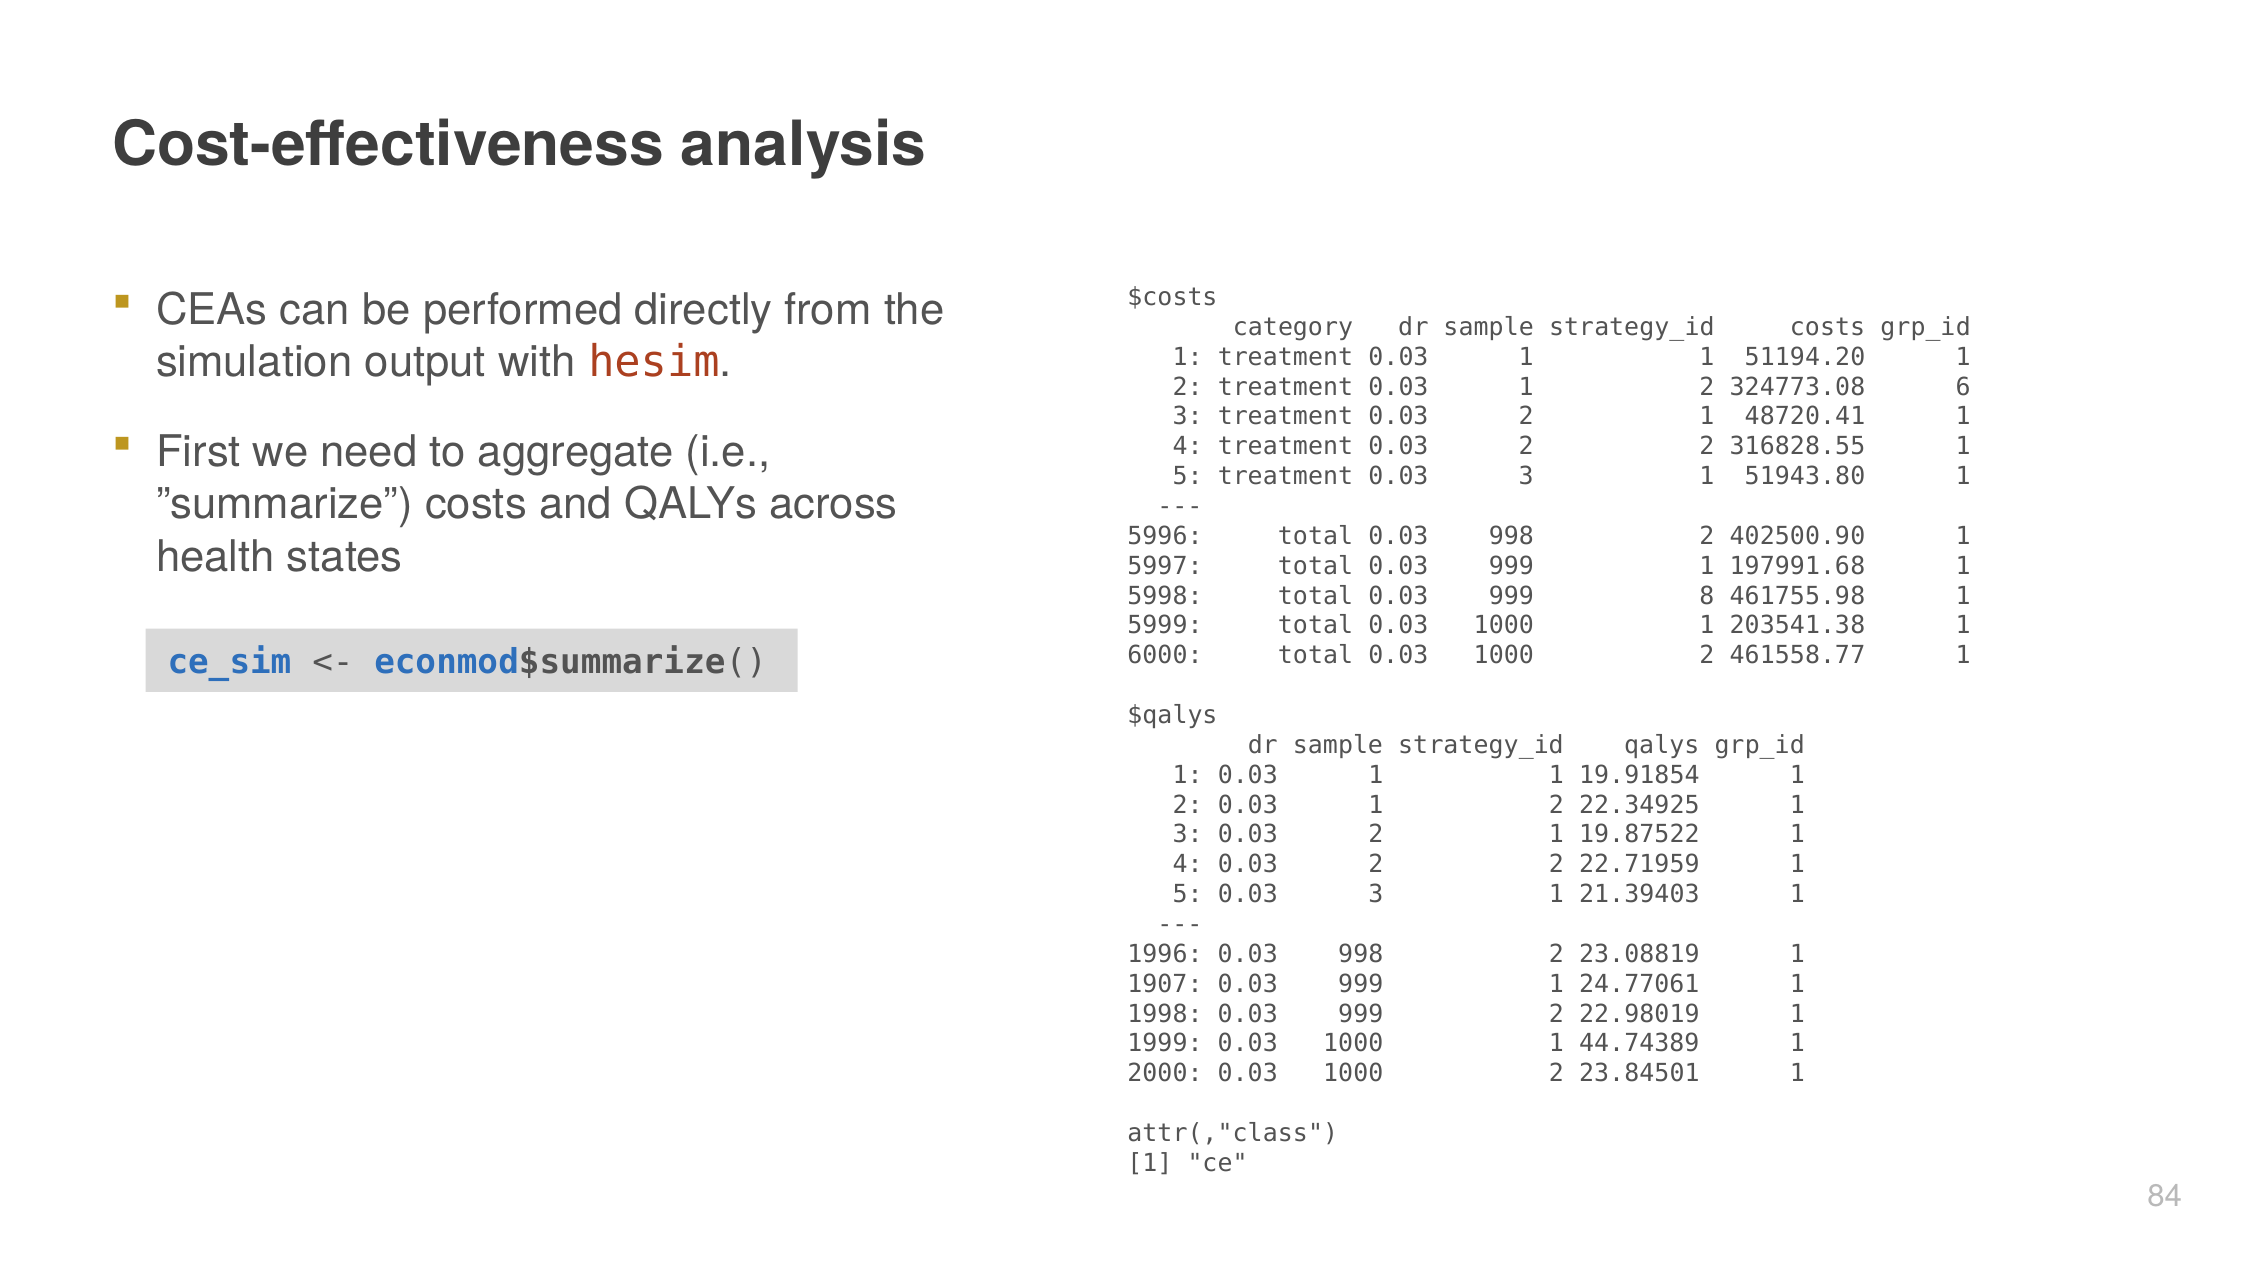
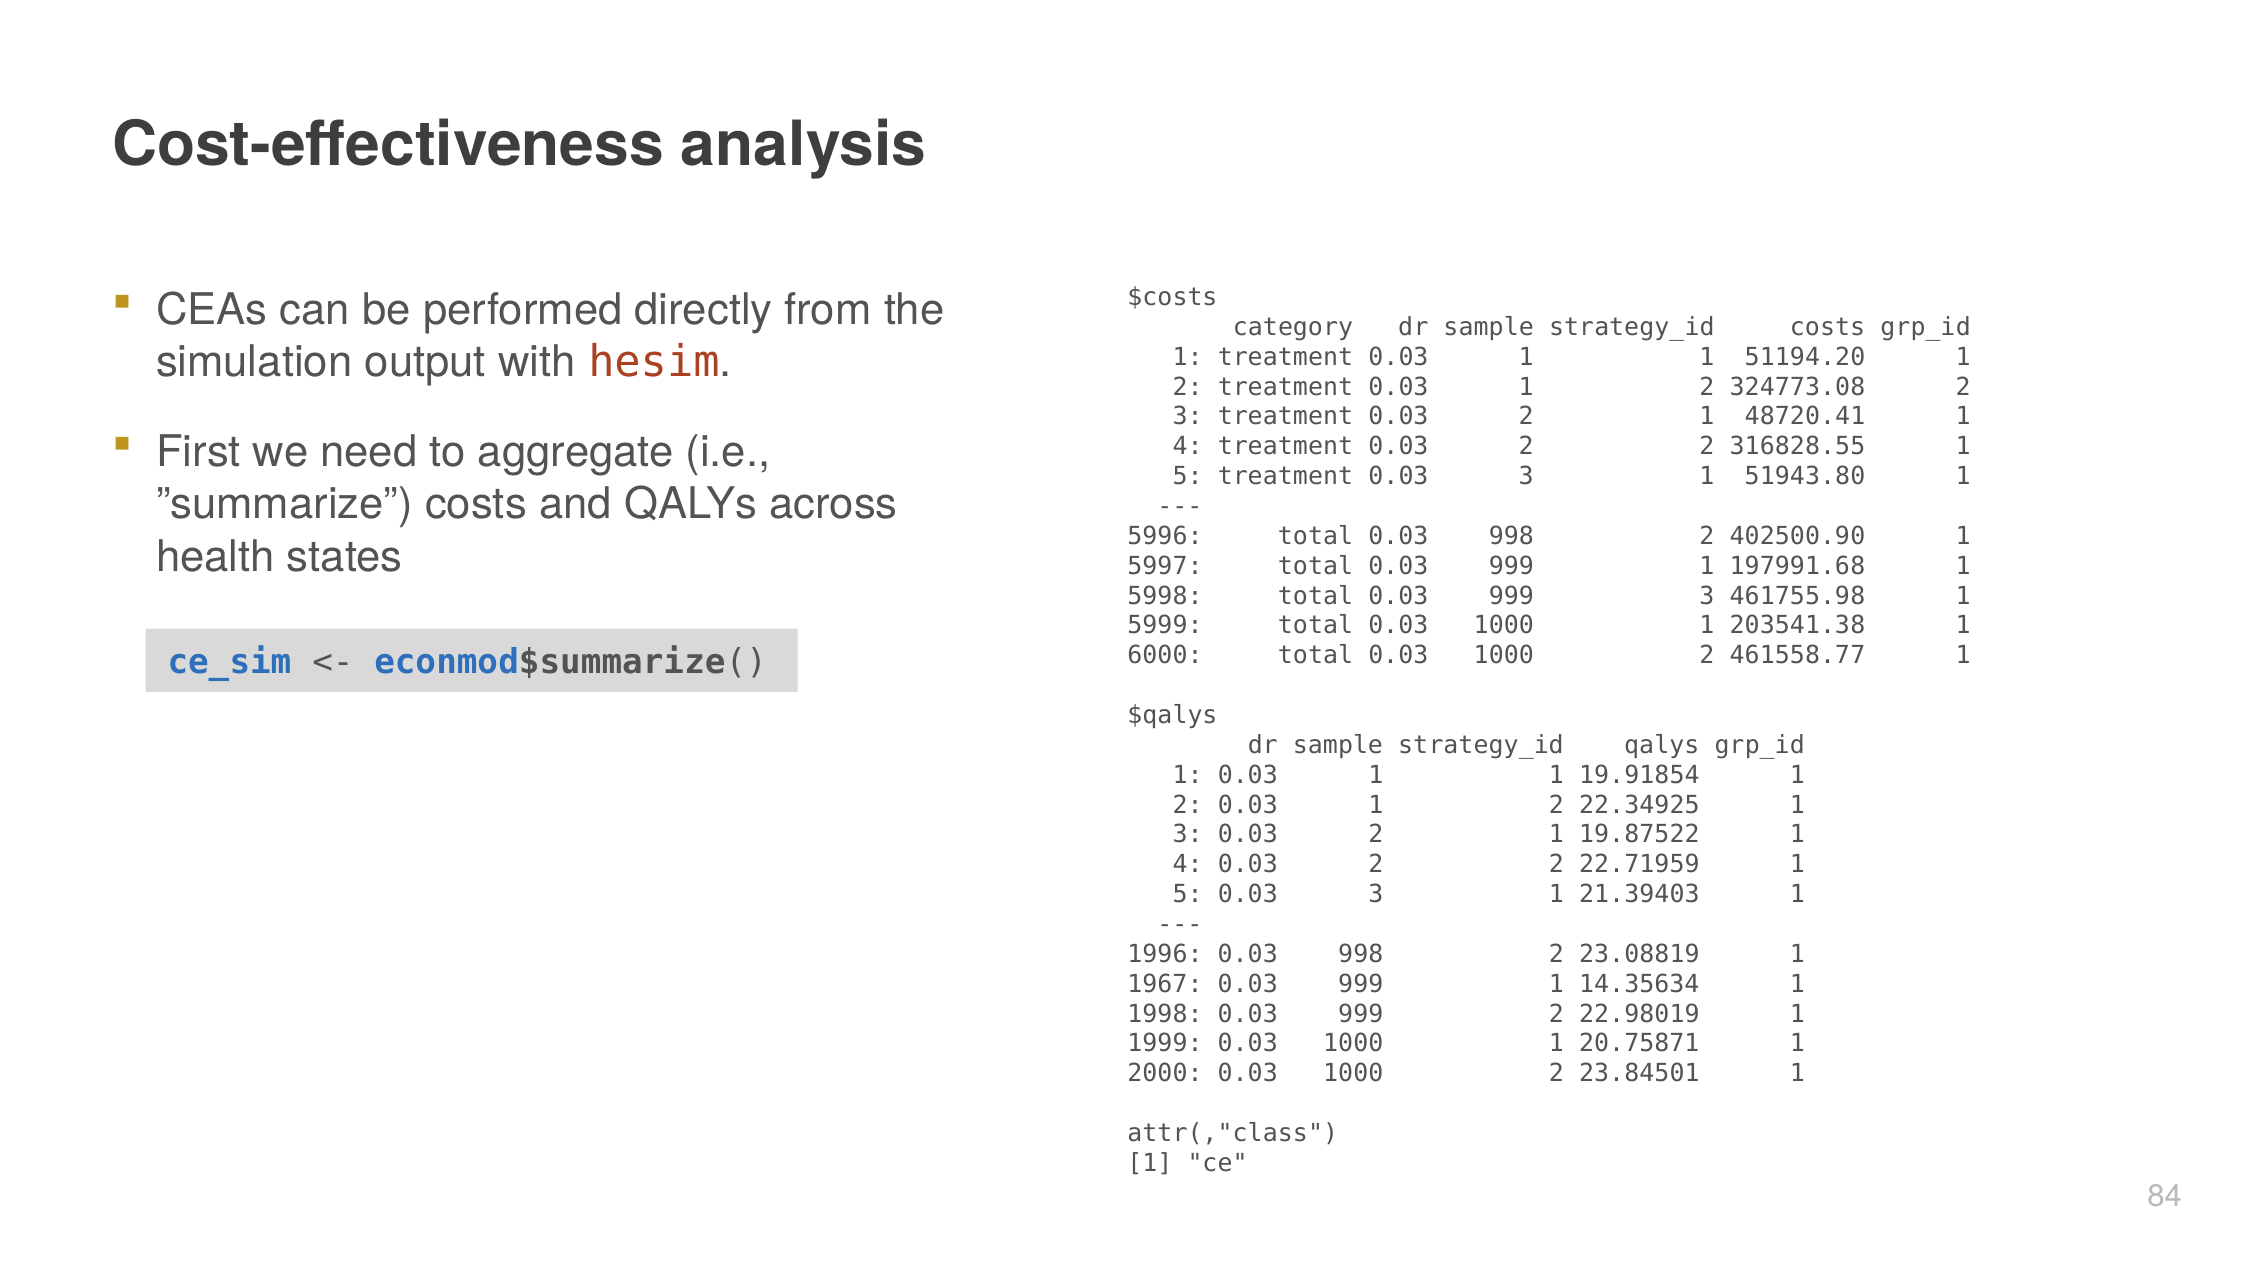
324773.08 6: 6 -> 2
999 8: 8 -> 3
1907: 1907 -> 1967
24.77061: 24.77061 -> 14.35634
44.74389: 44.74389 -> 20.75871
